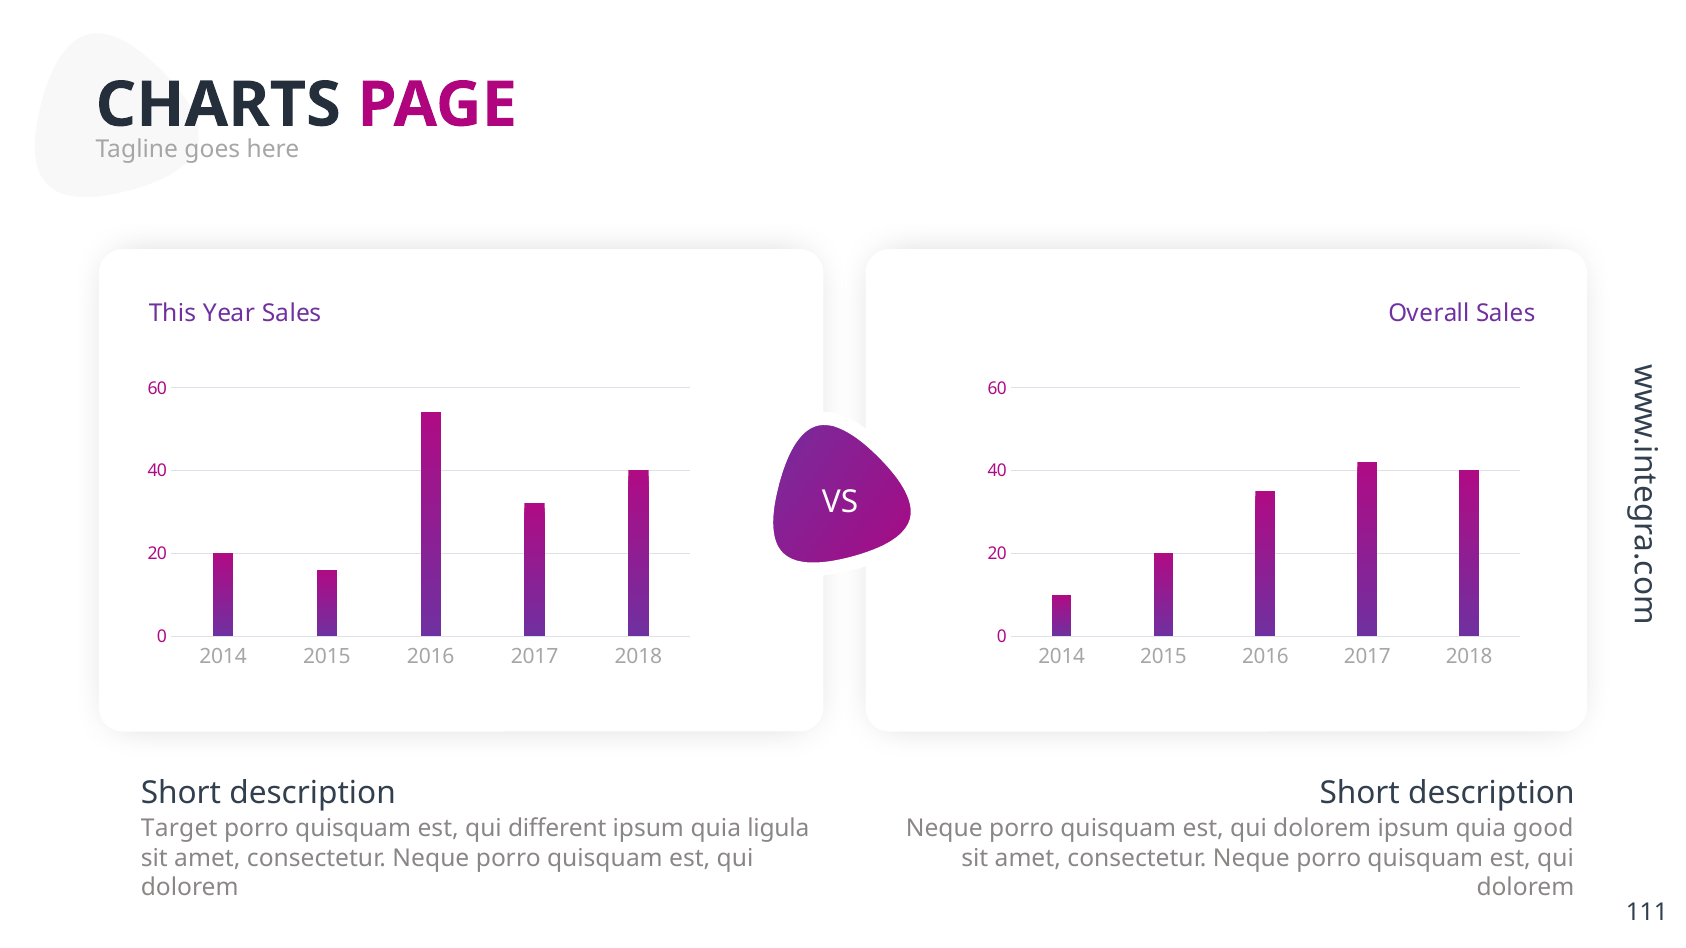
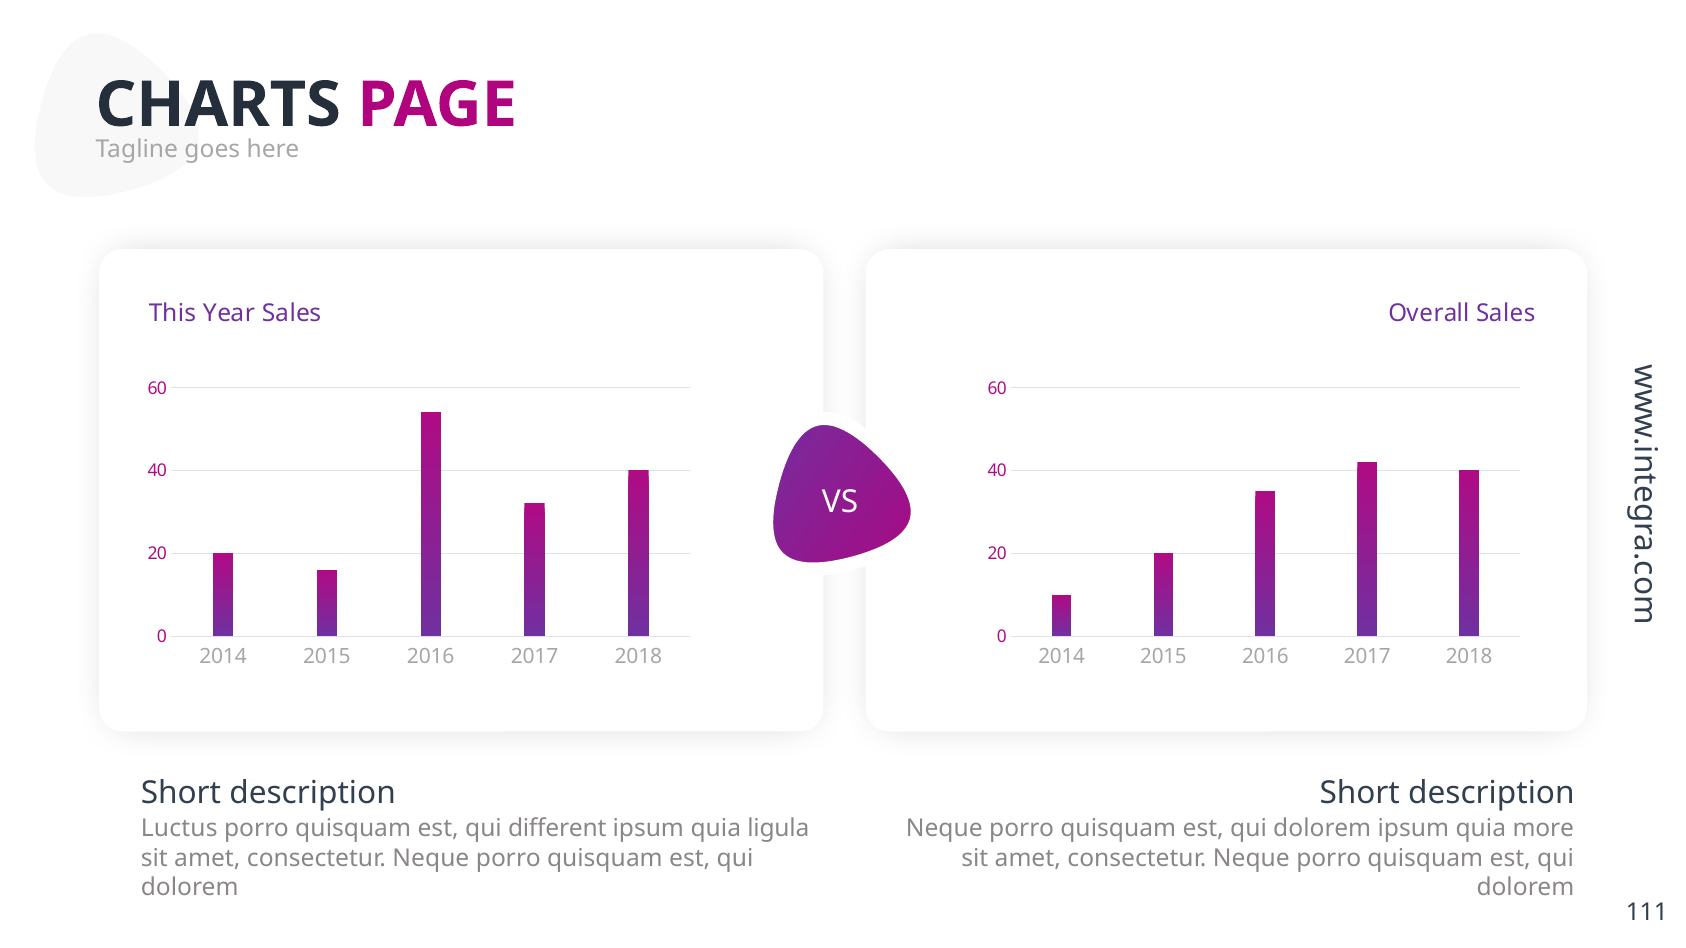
Target: Target -> Luctus
good: good -> more
